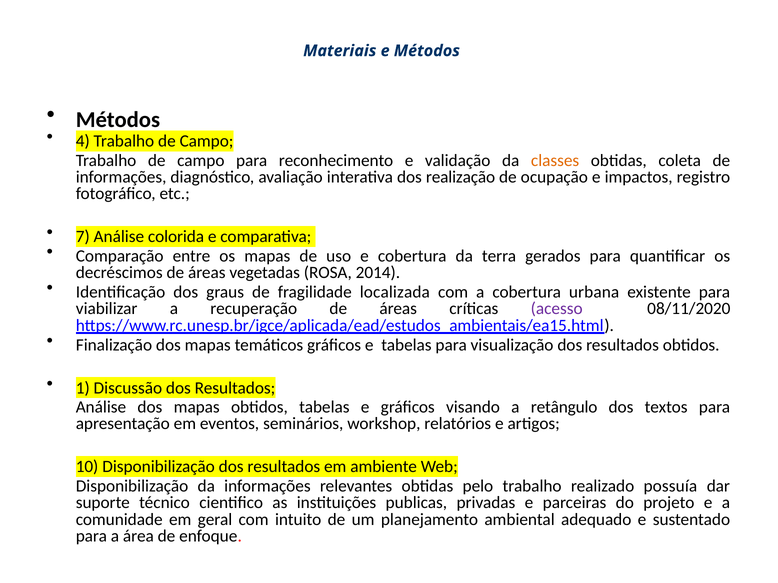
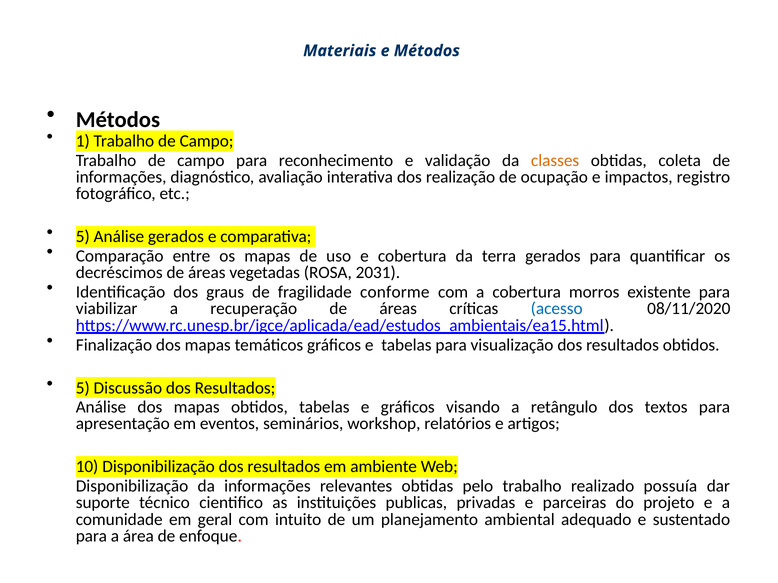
4: 4 -> 1
7 at (83, 237): 7 -> 5
Análise colorida: colorida -> gerados
2014: 2014 -> 2031
localizada: localizada -> conforme
urbana: urbana -> morros
acesso colour: purple -> blue
1 at (83, 388): 1 -> 5
